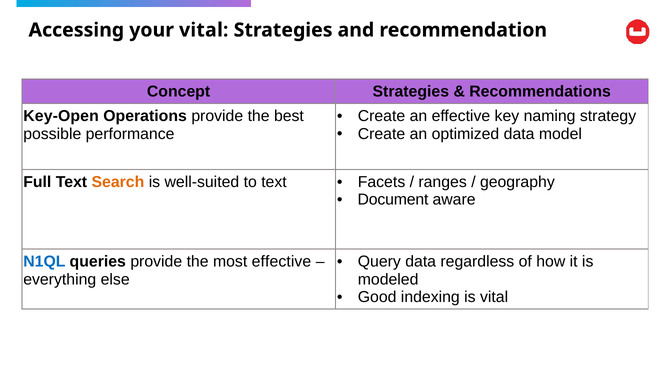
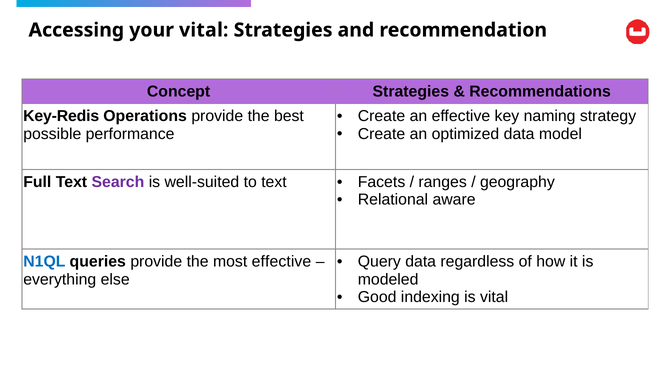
Key-Open: Key-Open -> Key-Redis
Search colour: orange -> purple
Document: Document -> Relational
